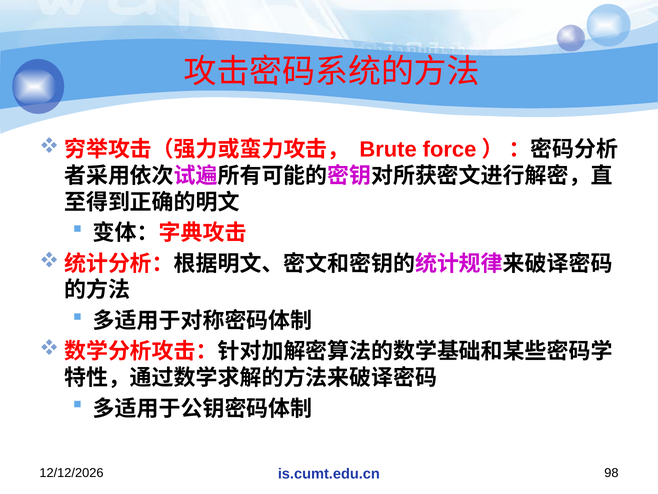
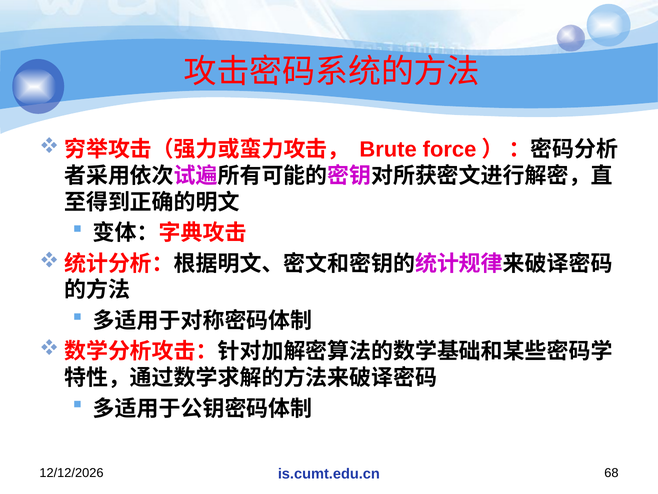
98: 98 -> 68
